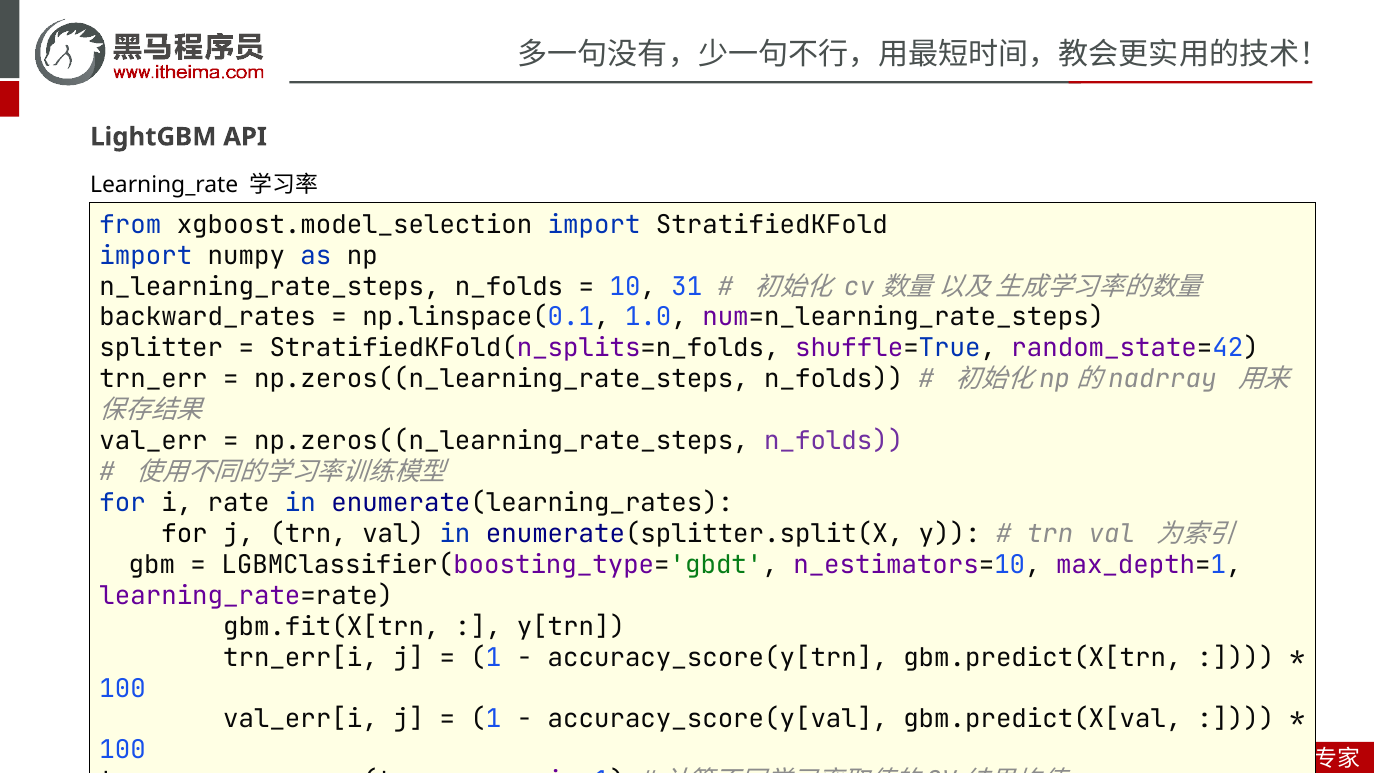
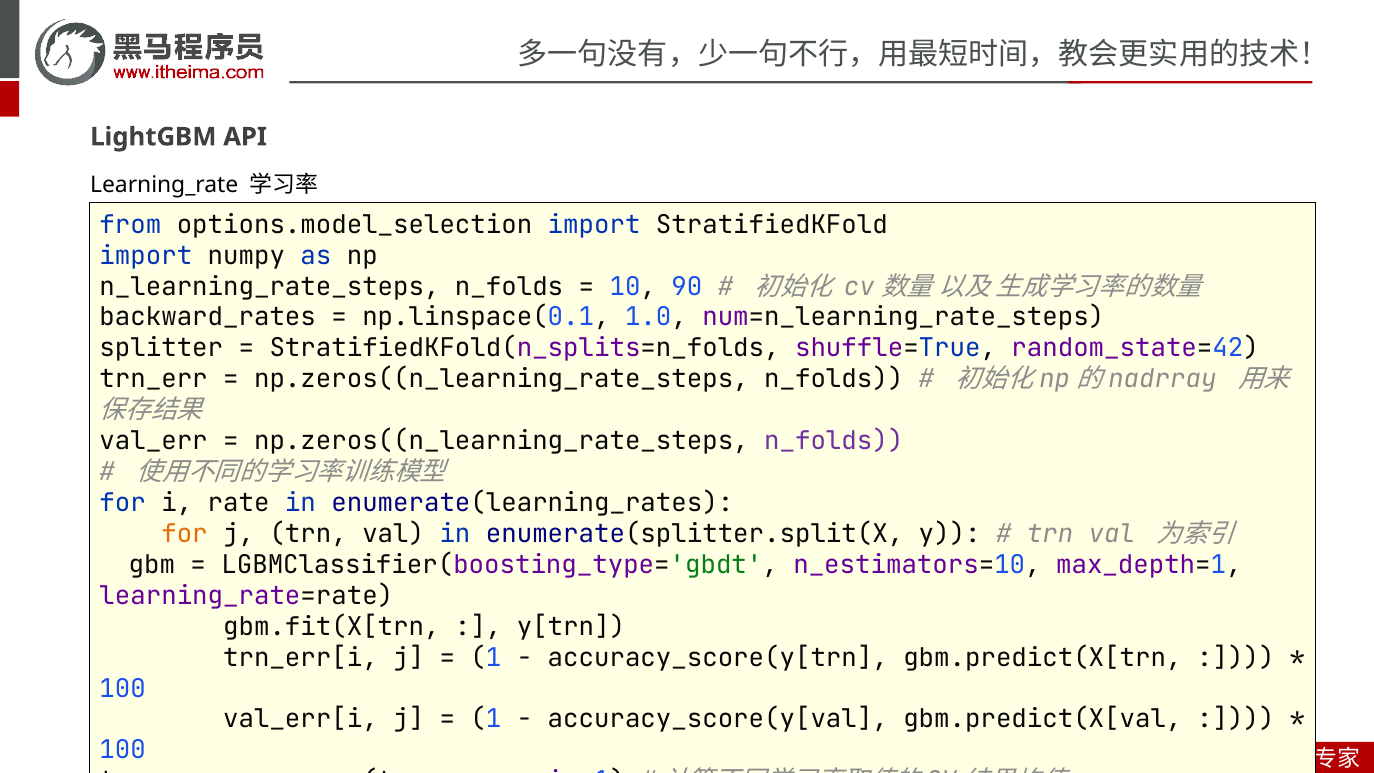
xgboost.model_selection: xgboost.model_selection -> options.model_selection
31: 31 -> 90
for at (184, 534) colour: black -> orange
